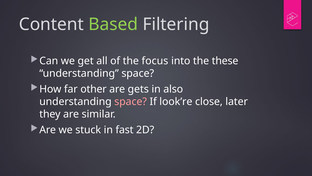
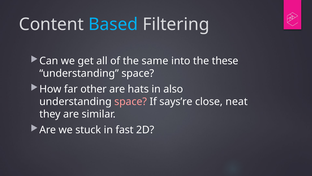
Based colour: light green -> light blue
focus: focus -> same
gets: gets -> hats
look’re: look’re -> says’re
later: later -> neat
